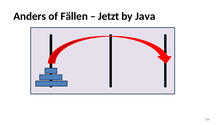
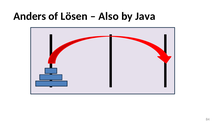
Fällen: Fällen -> Lösen
Jetzt: Jetzt -> Also
